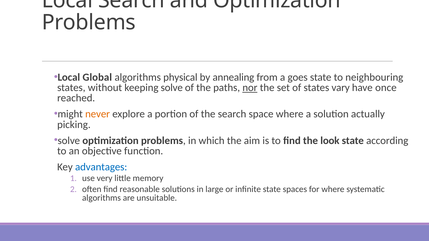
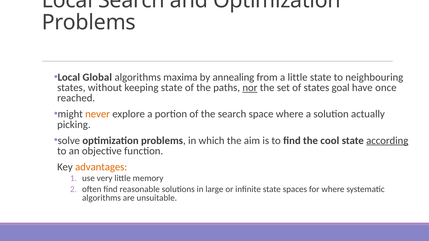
physical: physical -> maxima
a goes: goes -> little
keeping solve: solve -> state
vary: vary -> goal
look: look -> cool
according underline: none -> present
advantages colour: blue -> orange
